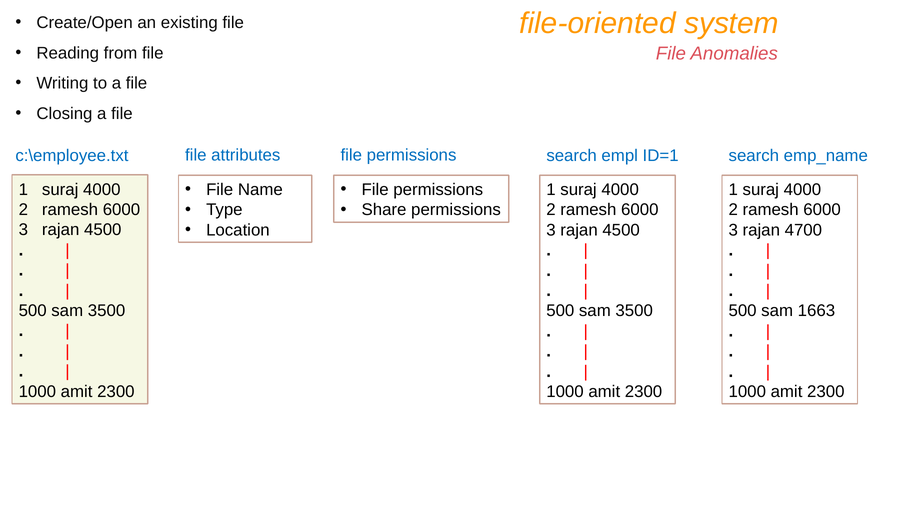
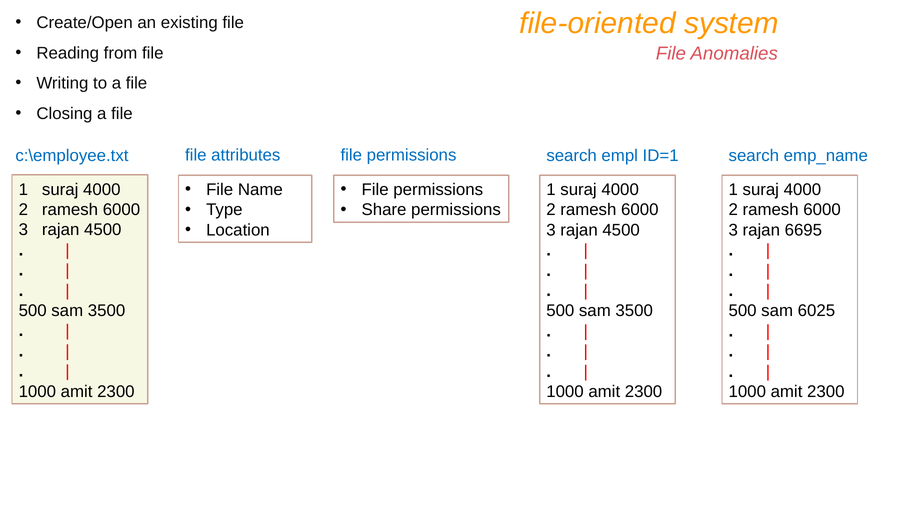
4700: 4700 -> 6695
1663: 1663 -> 6025
